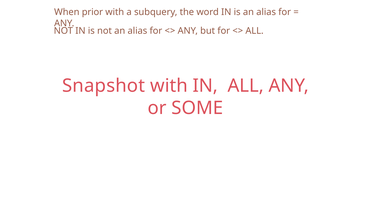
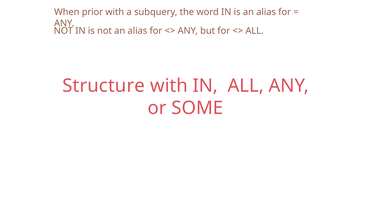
Snapshot: Snapshot -> Structure
